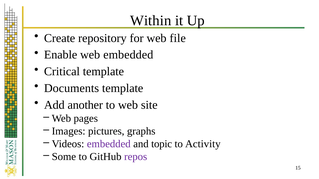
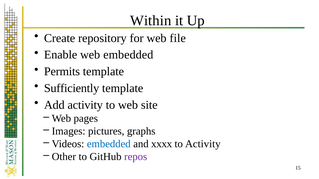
Critical: Critical -> Permits
Documents: Documents -> Sufficiently
Add another: another -> activity
embedded at (109, 144) colour: purple -> blue
topic: topic -> xxxx
Some: Some -> Other
